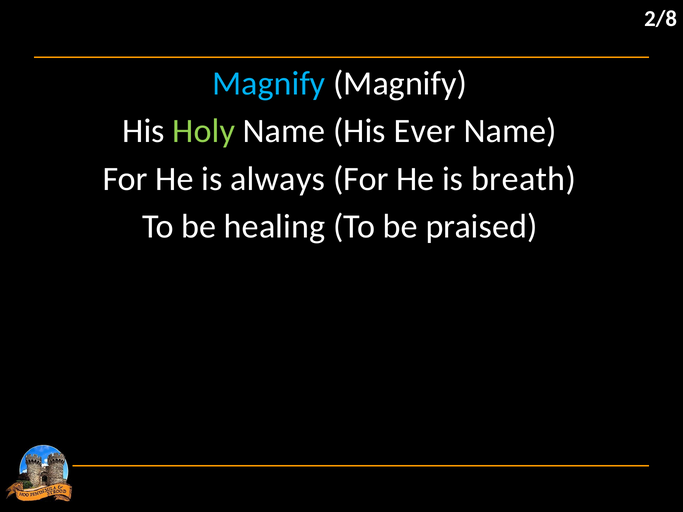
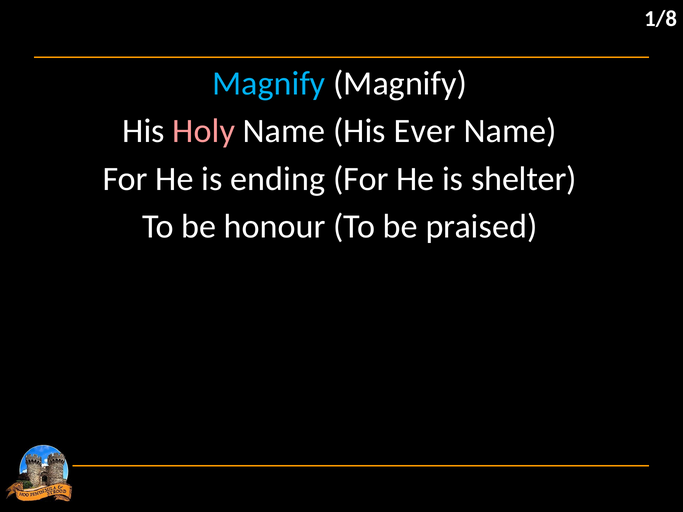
2/8: 2/8 -> 1/8
Holy colour: light green -> pink
always: always -> ending
breath: breath -> shelter
healing: healing -> honour
